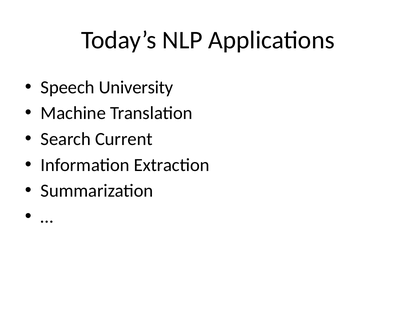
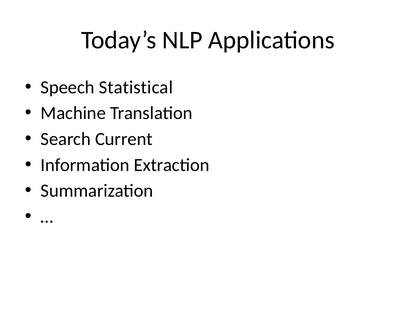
University: University -> Statistical
